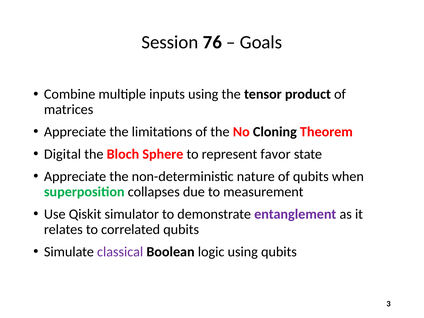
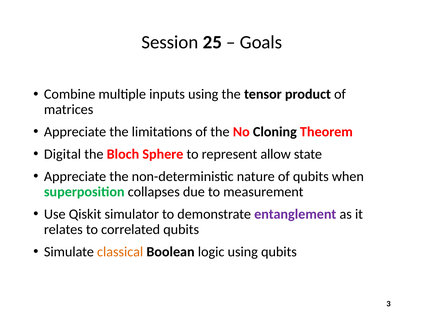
76: 76 -> 25
favor: favor -> allow
classical colour: purple -> orange
